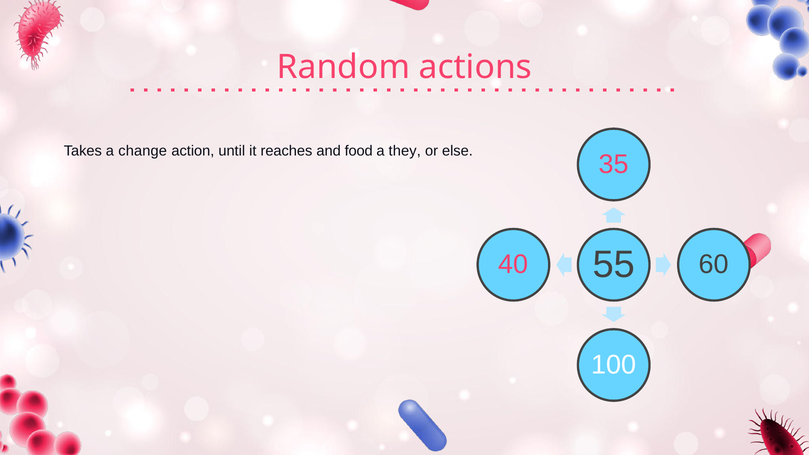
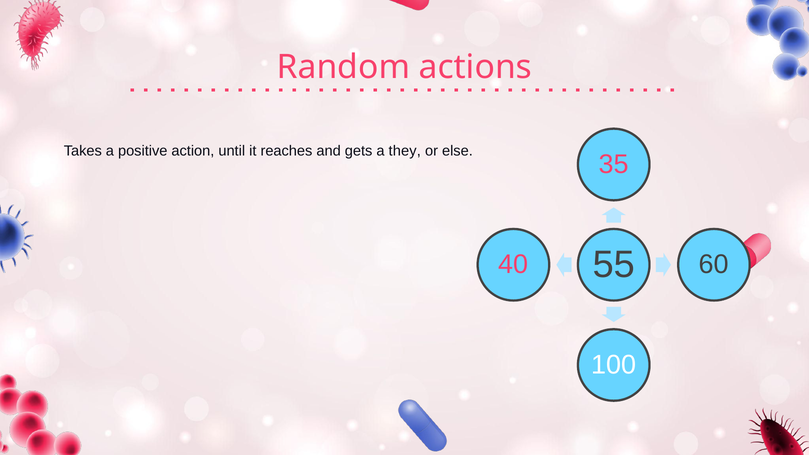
change: change -> positive
food: food -> gets
